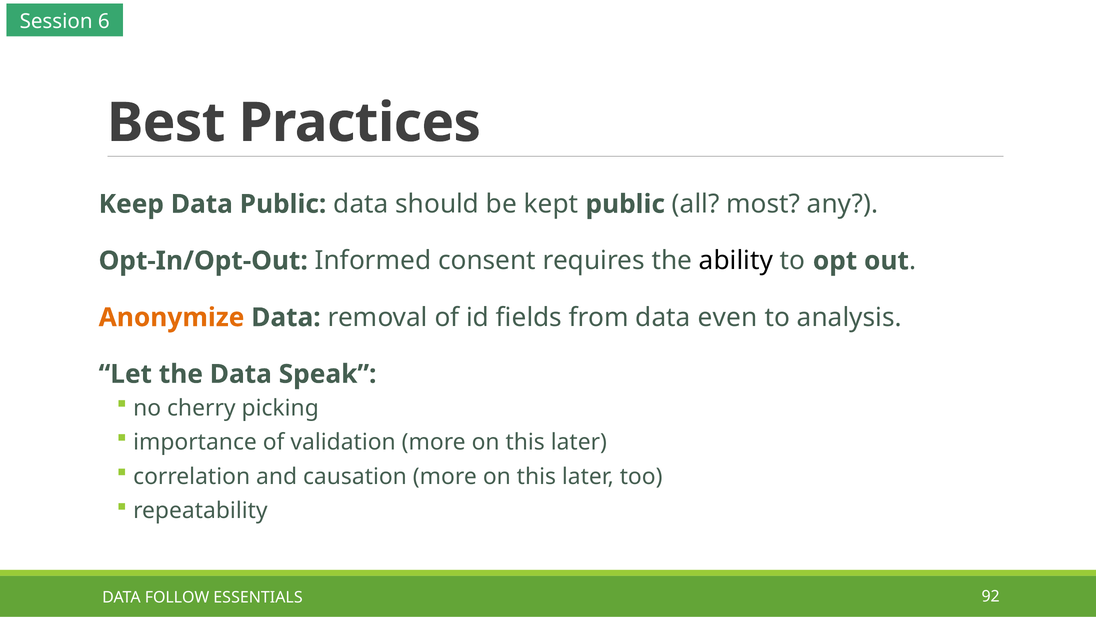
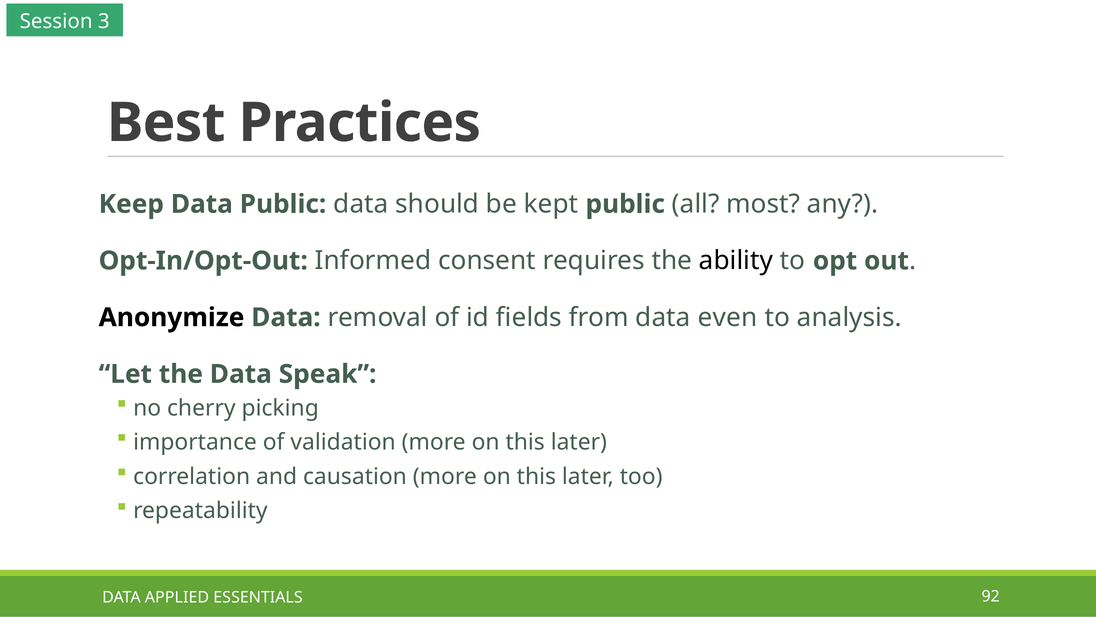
6: 6 -> 3
Anonymize colour: orange -> black
FOLLOW: FOLLOW -> APPLIED
